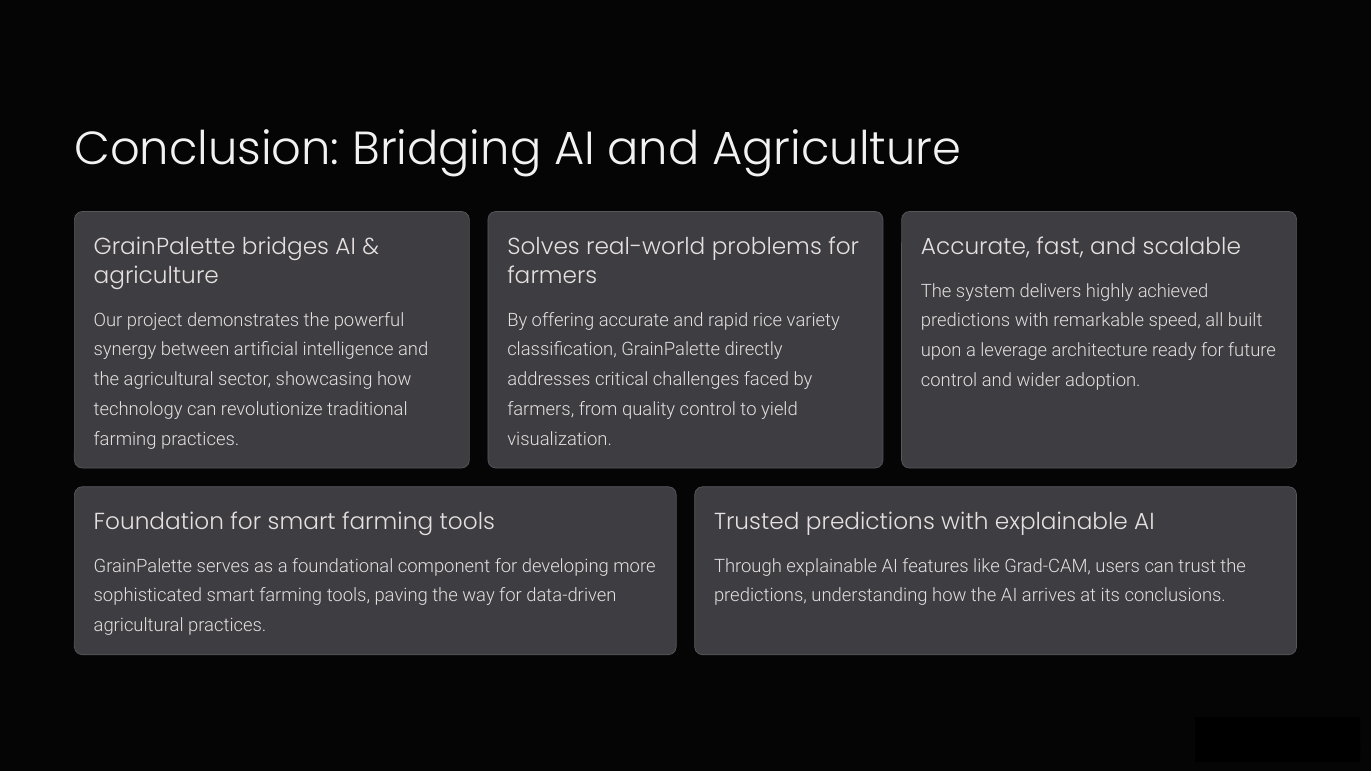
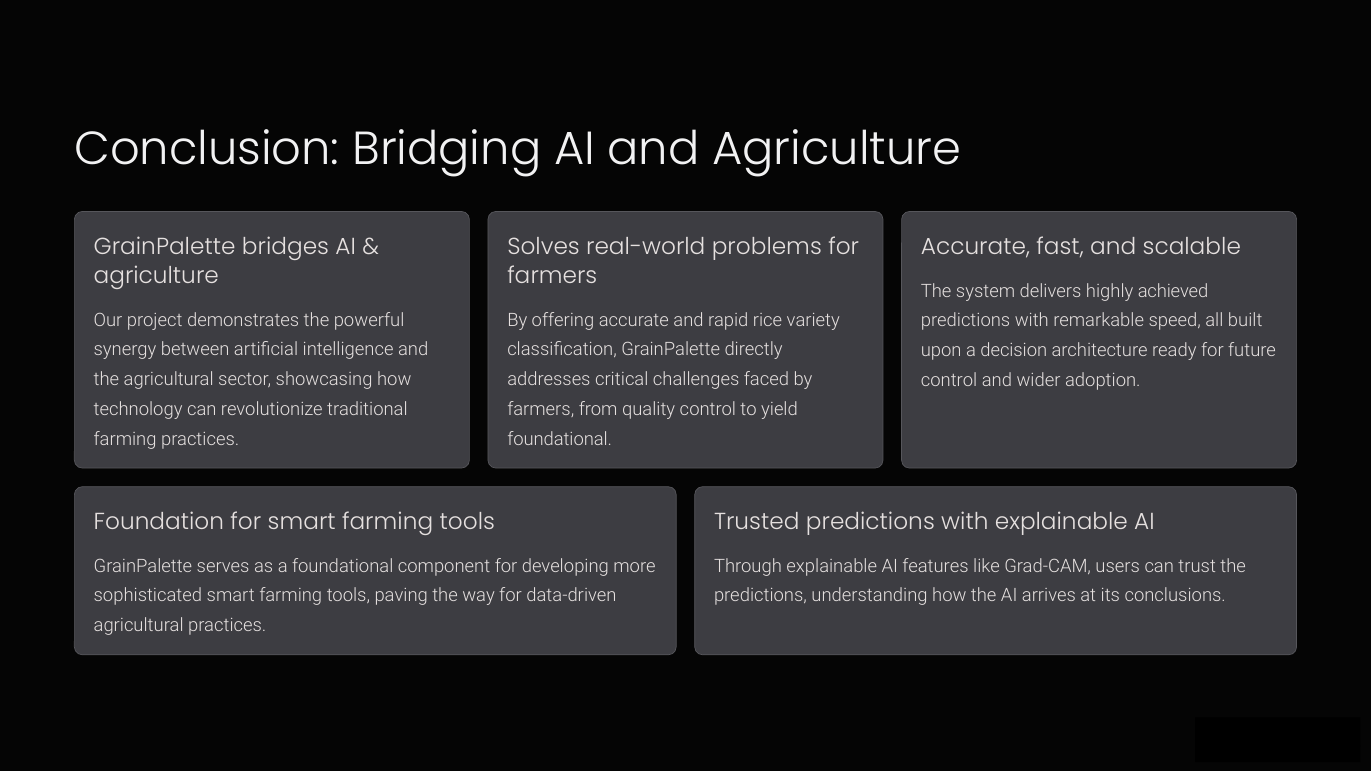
leverage: leverage -> decision
visualization at (560, 439): visualization -> foundational
